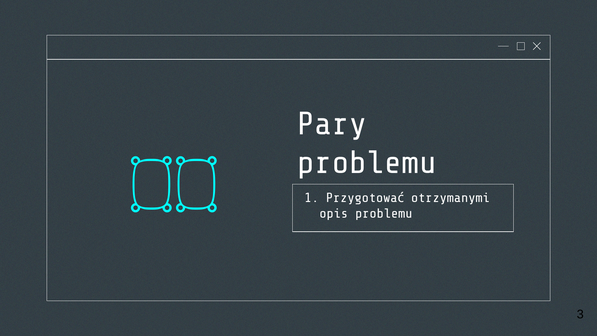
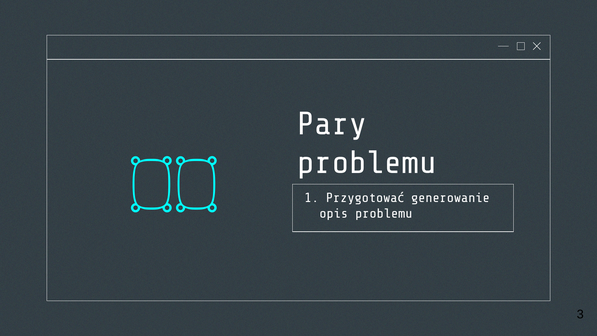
otrzymanymi: otrzymanymi -> generowanie
